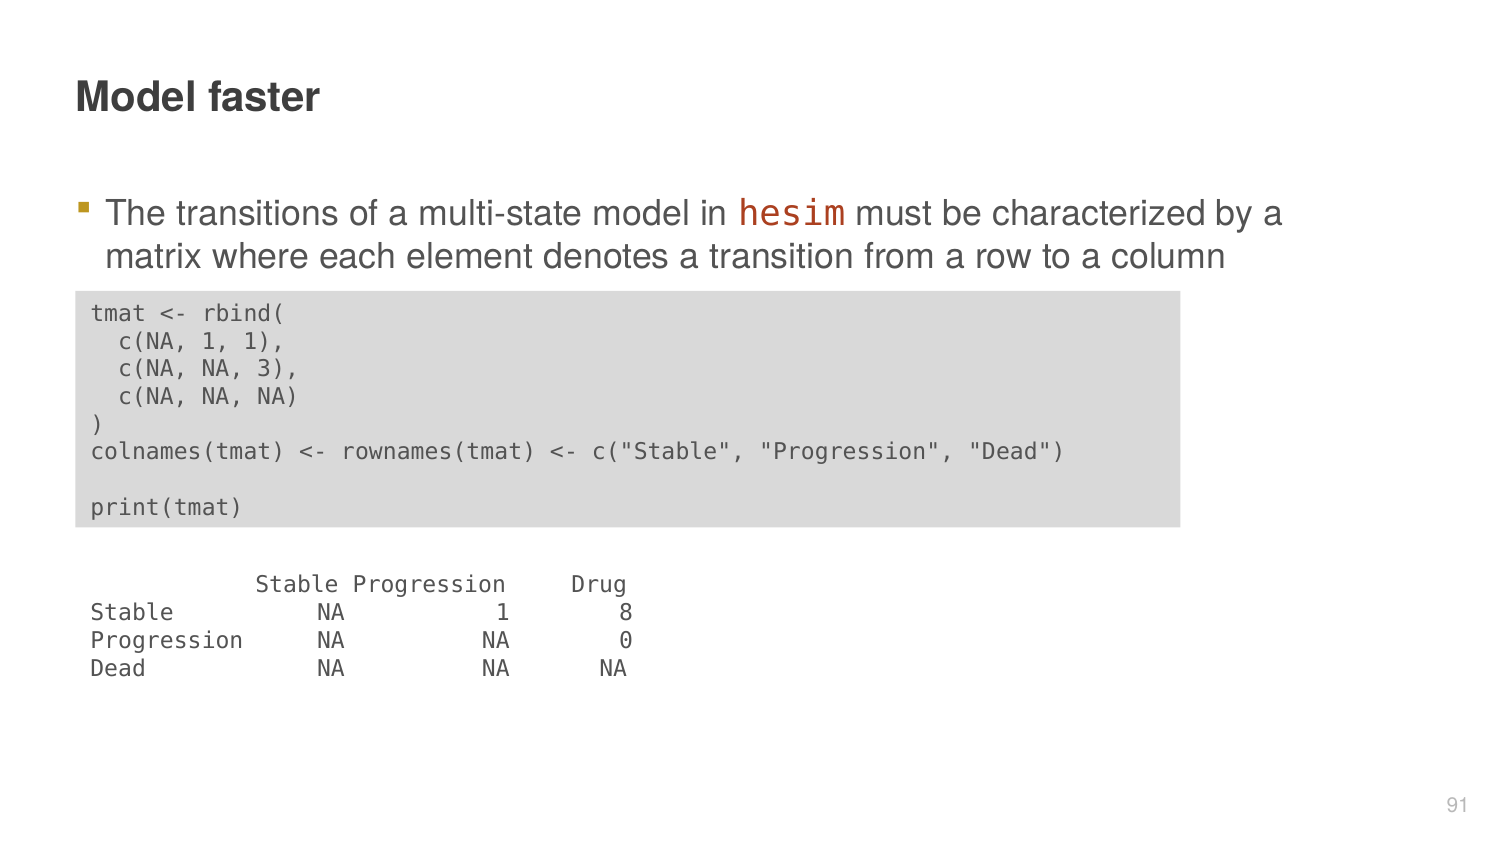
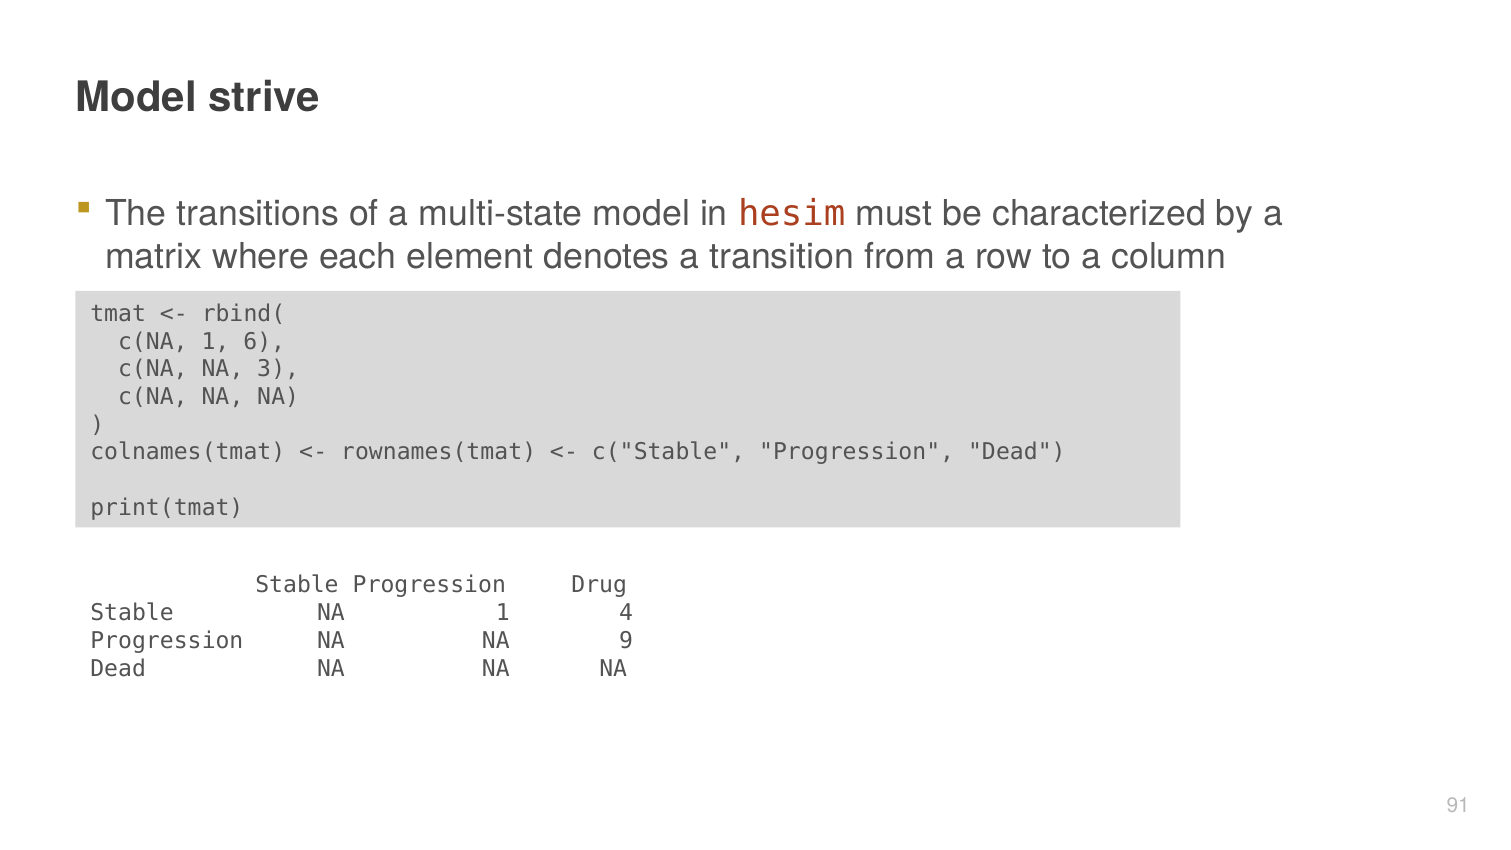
faster: faster -> strive
1 1: 1 -> 6
8: 8 -> 4
0: 0 -> 9
